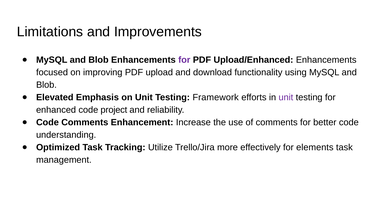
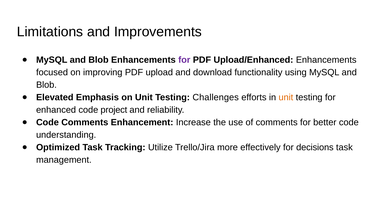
Framework: Framework -> Challenges
unit at (286, 97) colour: purple -> orange
elements: elements -> decisions
